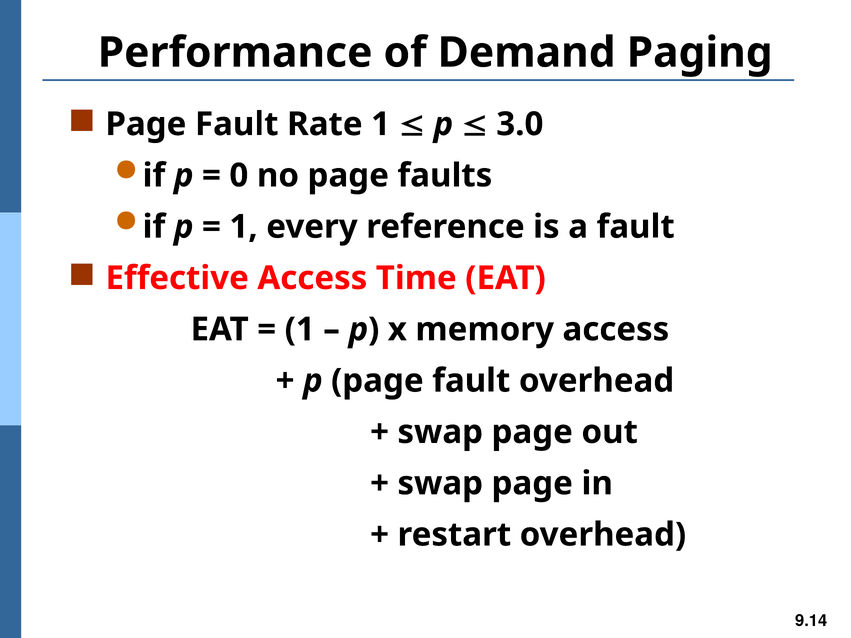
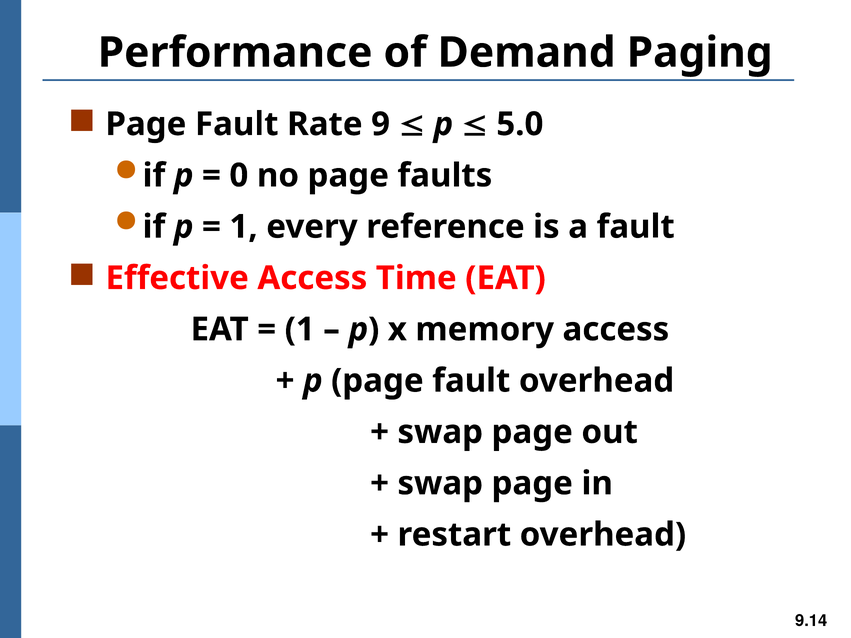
Rate 1: 1 -> 9
3.0: 3.0 -> 5.0
